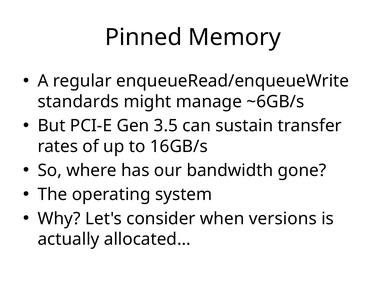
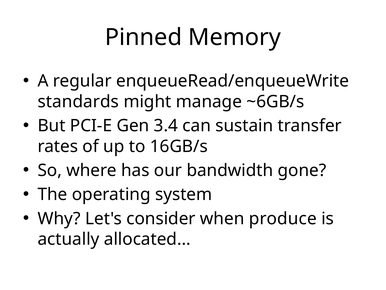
3.5: 3.5 -> 3.4
versions: versions -> produce
